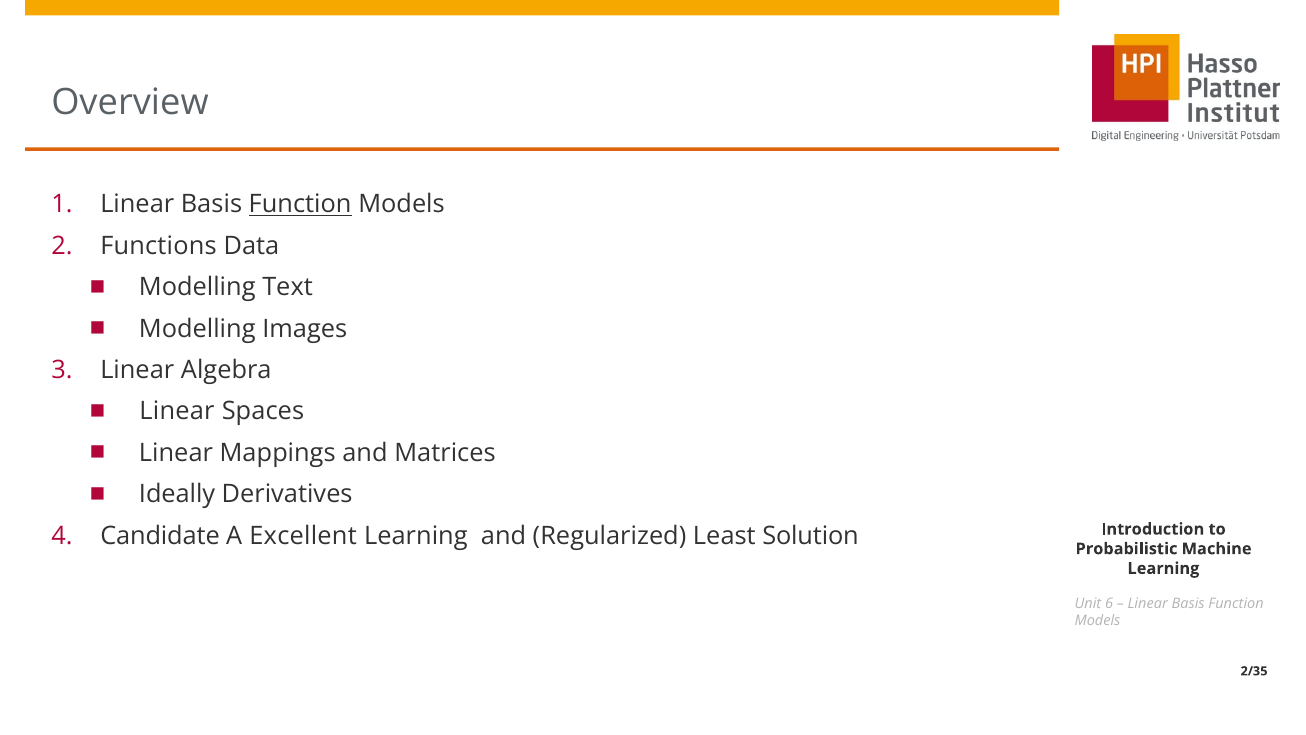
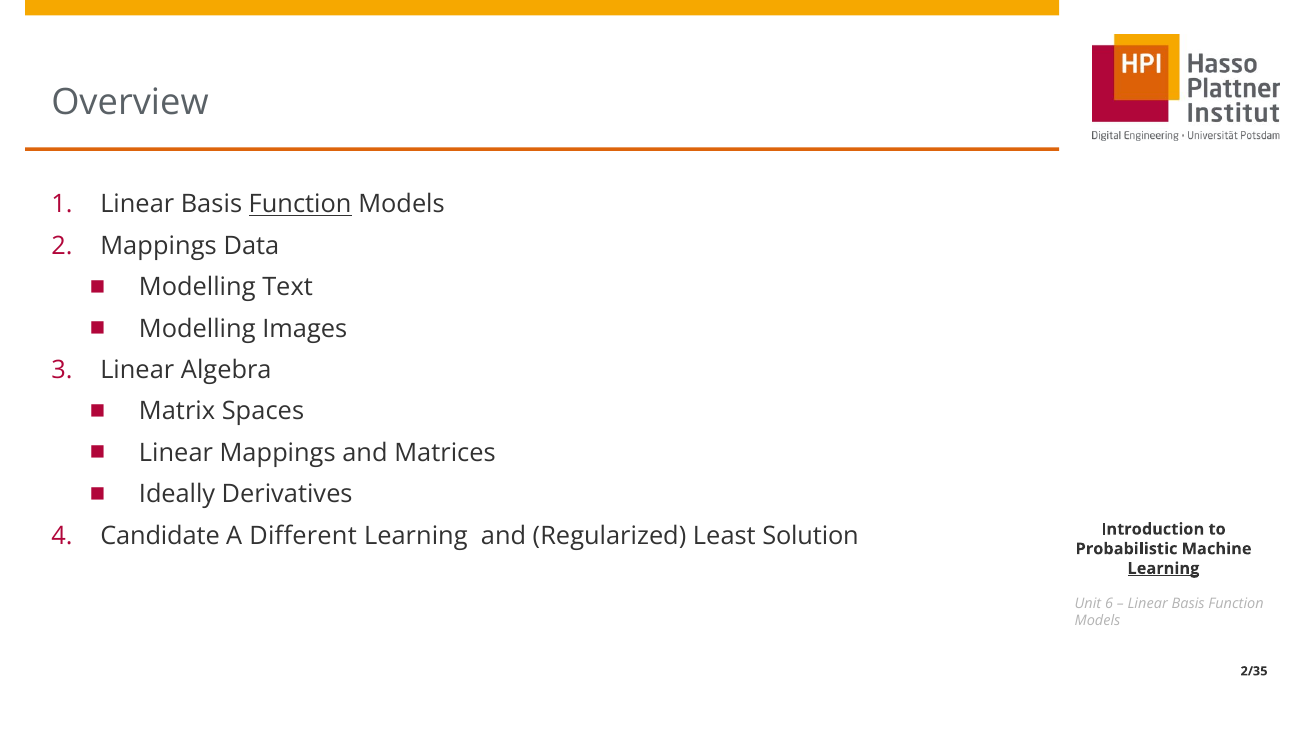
Functions at (158, 246): Functions -> Mappings
Linear at (177, 411): Linear -> Matrix
Excellent: Excellent -> Different
Learning at (1163, 568) underline: none -> present
